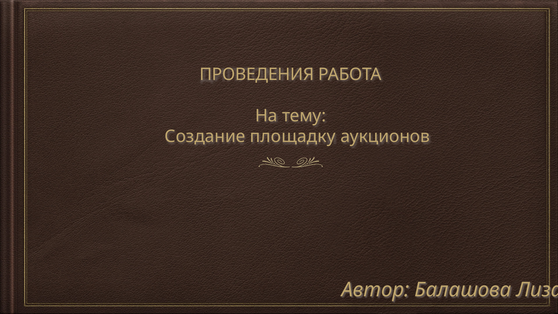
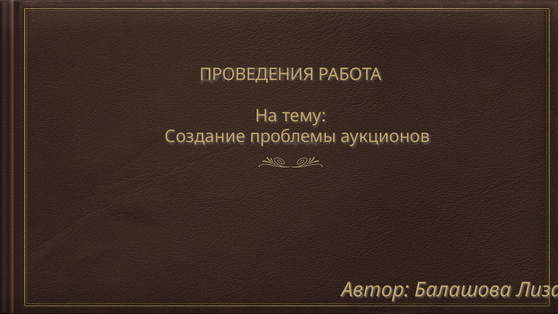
площадку: площадку -> проблемы
